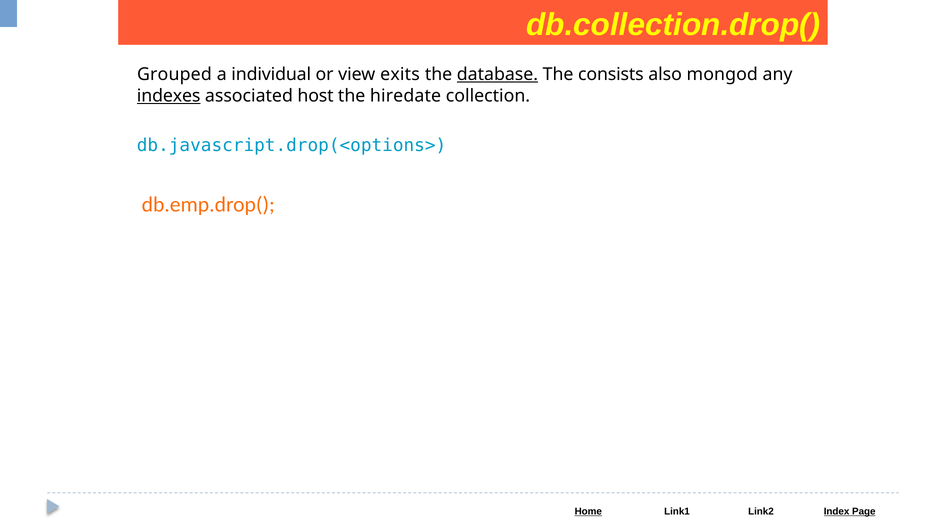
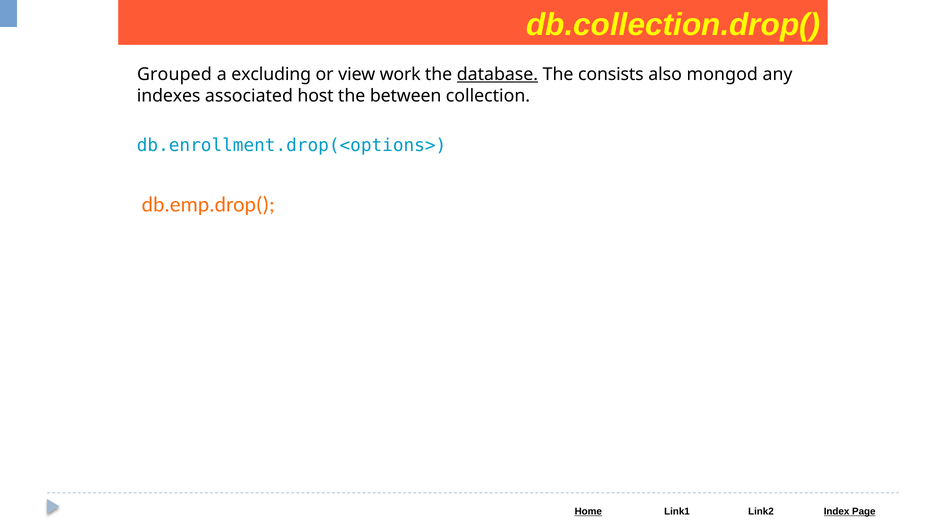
individual: individual -> excluding
exits: exits -> work
indexes underline: present -> none
hiredate: hiredate -> between
db.javascript.drop(<options>: db.javascript.drop(<options> -> db.enrollment.drop(<options>
